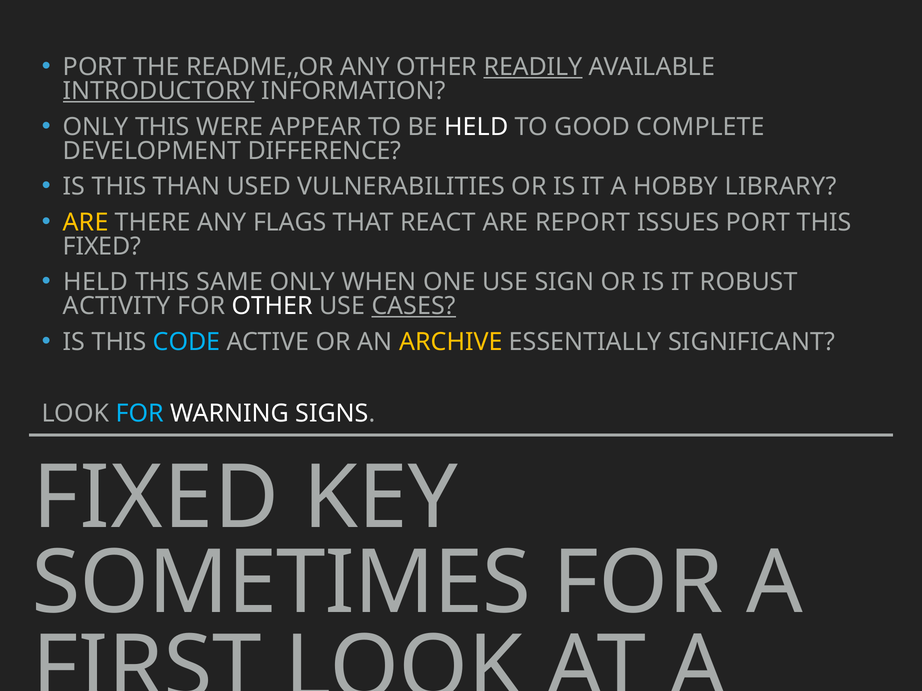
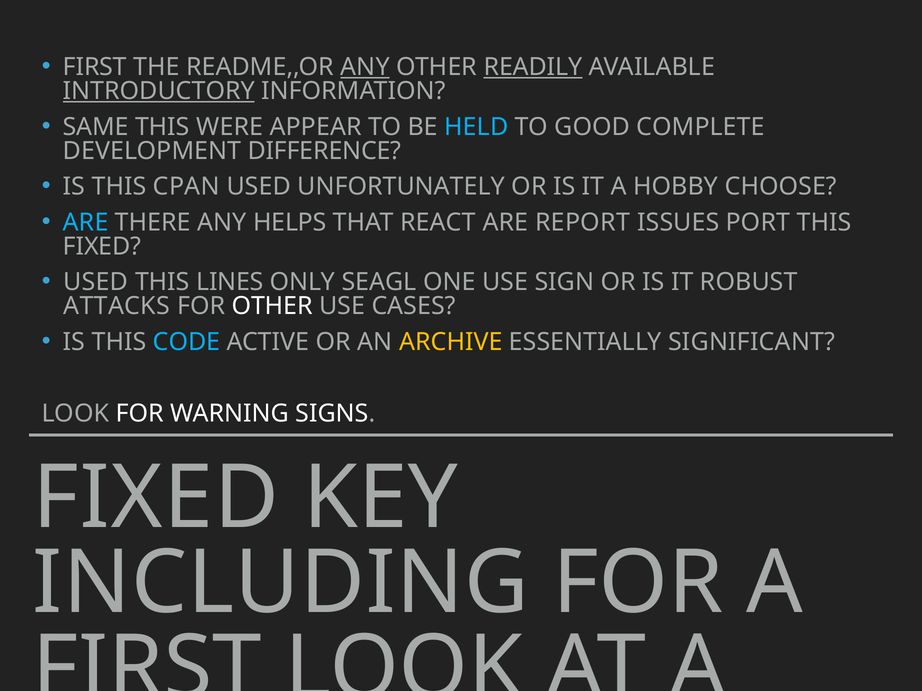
PORT at (95, 67): PORT -> FIRST
ANY at (365, 67) underline: none -> present
ONLY at (96, 127): ONLY -> SAME
HELD at (476, 127) colour: white -> light blue
THAN: THAN -> CPAN
VULNERABILITIES: VULNERABILITIES -> UNFORTUNATELY
LIBRARY: LIBRARY -> CHOOSE
ARE at (86, 223) colour: yellow -> light blue
FLAGS: FLAGS -> HELPS
HELD at (96, 282): HELD -> USED
SAME: SAME -> LINES
WHEN: WHEN -> SEAGL
ACTIVITY: ACTIVITY -> ATTACKS
CASES underline: present -> none
FOR at (140, 414) colour: light blue -> white
SOMETIMES: SOMETIMES -> INCLUDING
